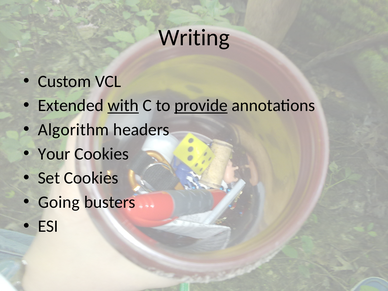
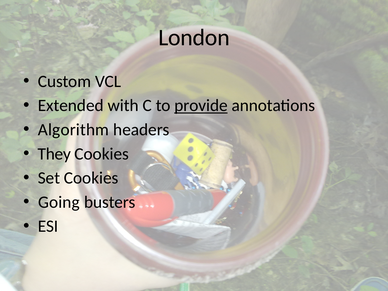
Writing: Writing -> London
with underline: present -> none
Your: Your -> They
